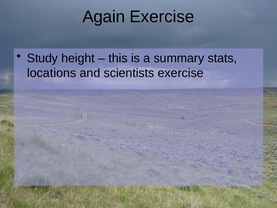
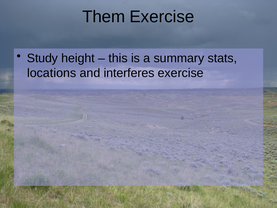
Again: Again -> Them
scientists: scientists -> interferes
